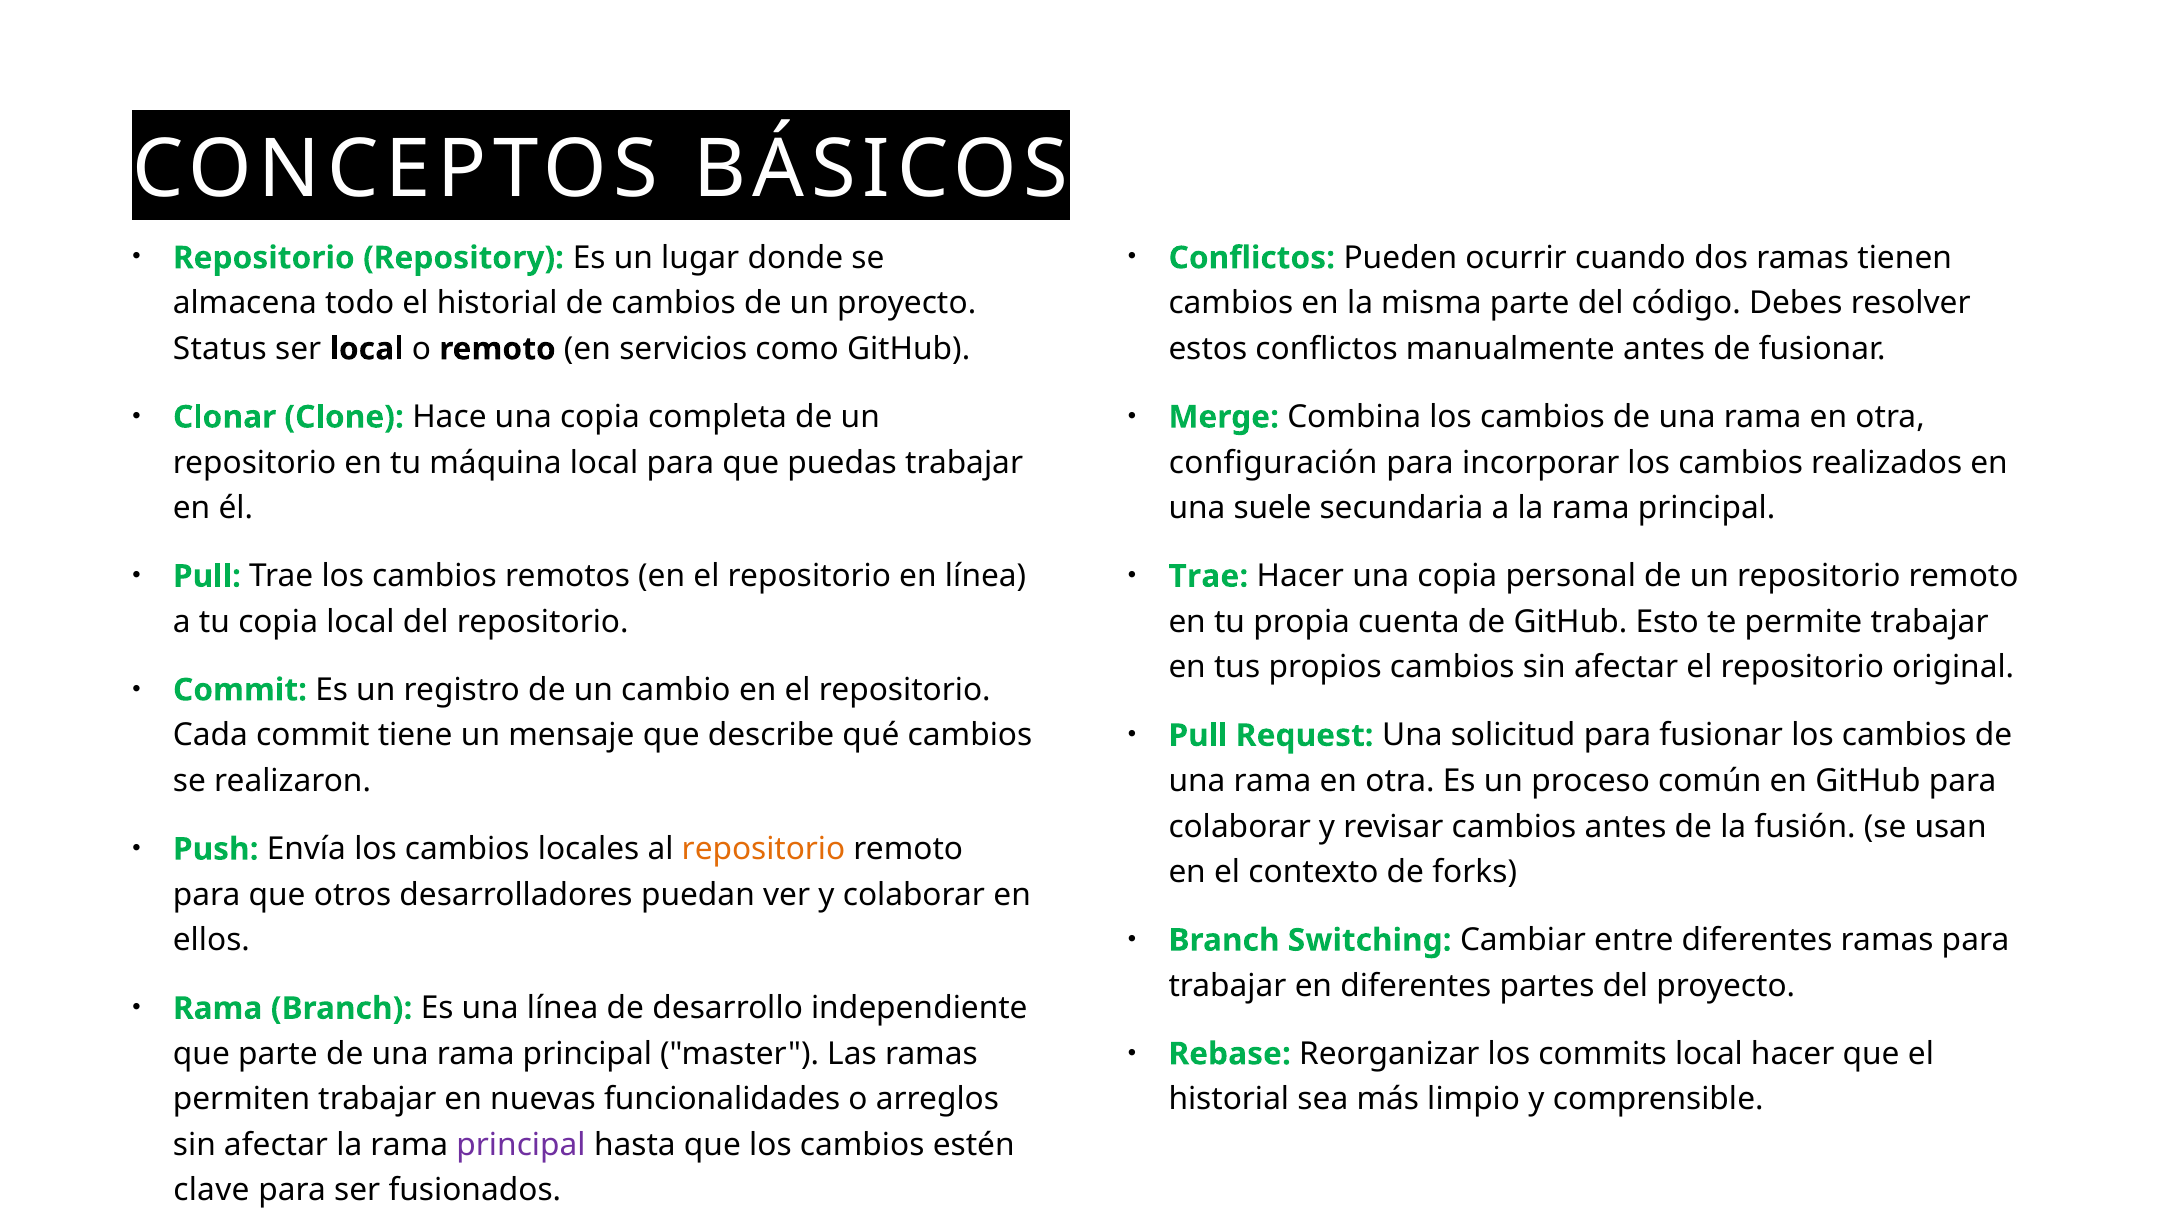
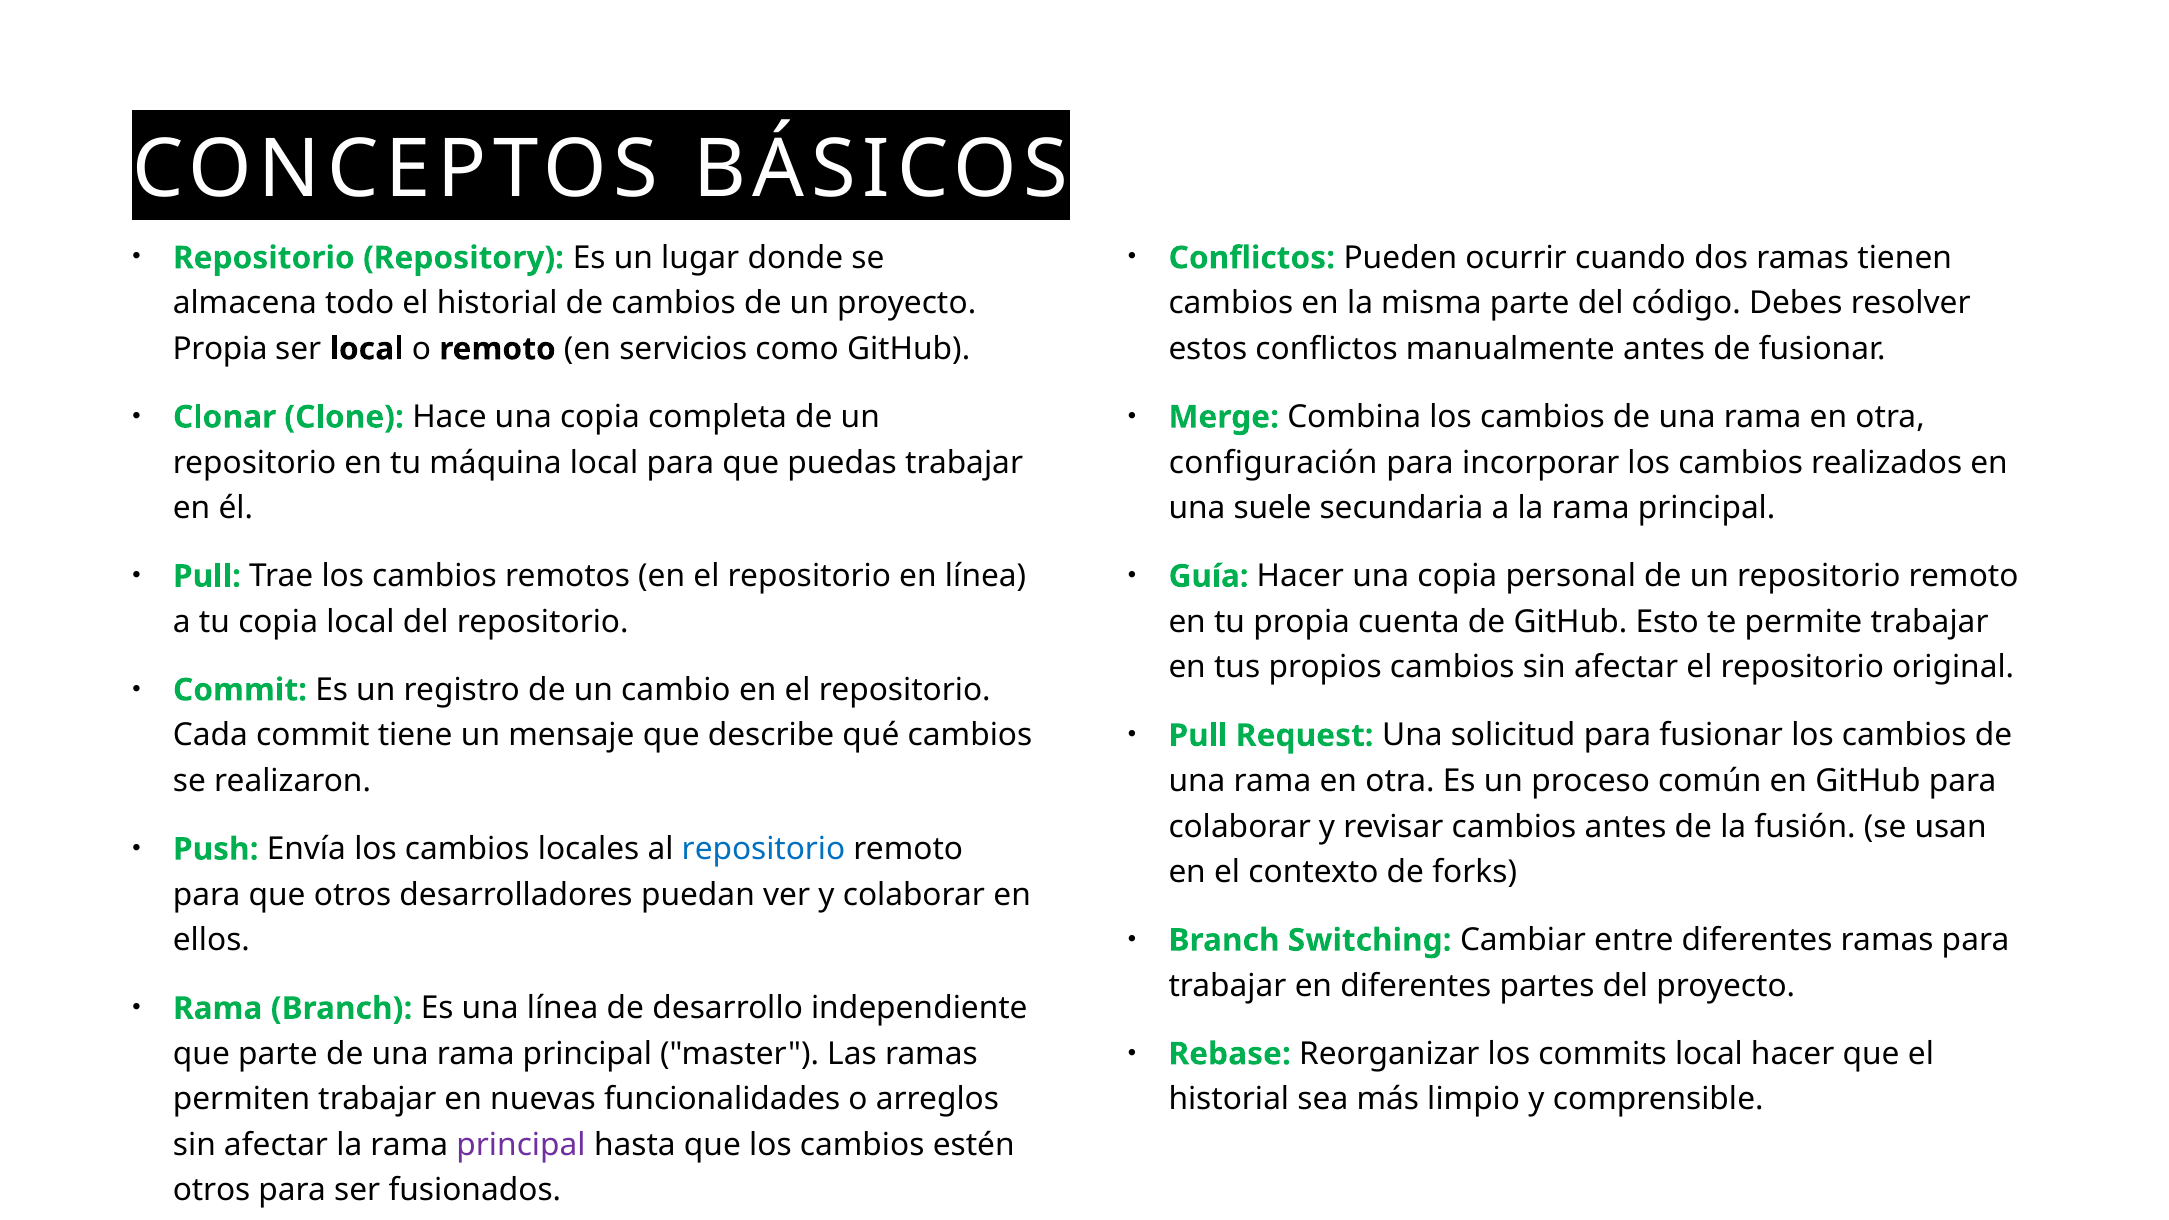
Status at (220, 349): Status -> Propia
Trae at (1208, 576): Trae -> Guía
repositorio at (764, 849) colour: orange -> blue
clave at (211, 1191): clave -> otros
